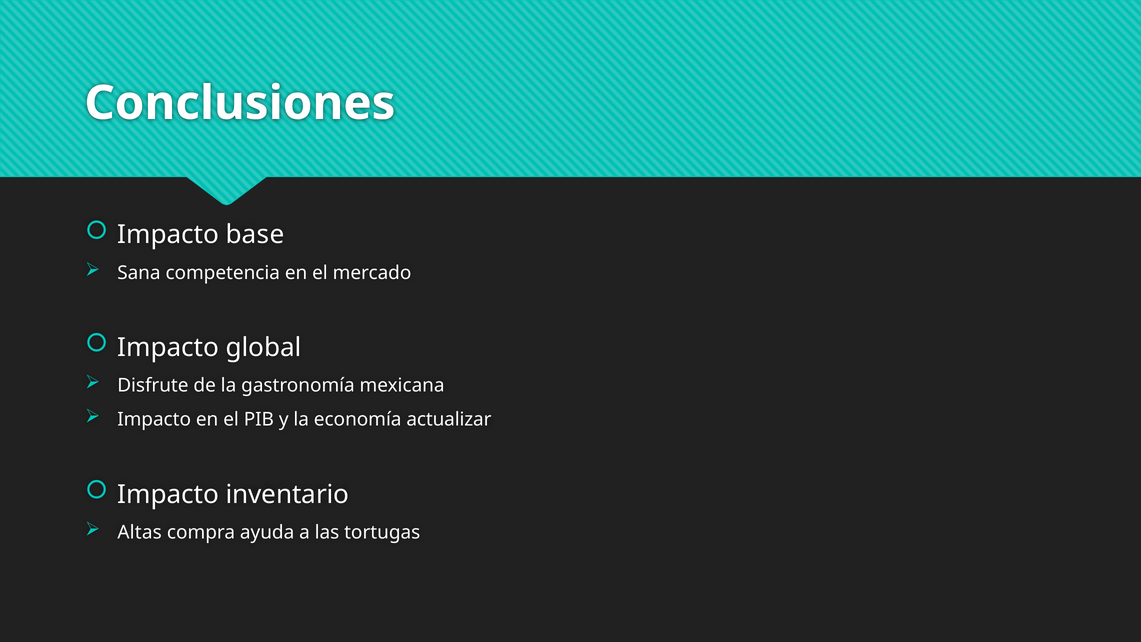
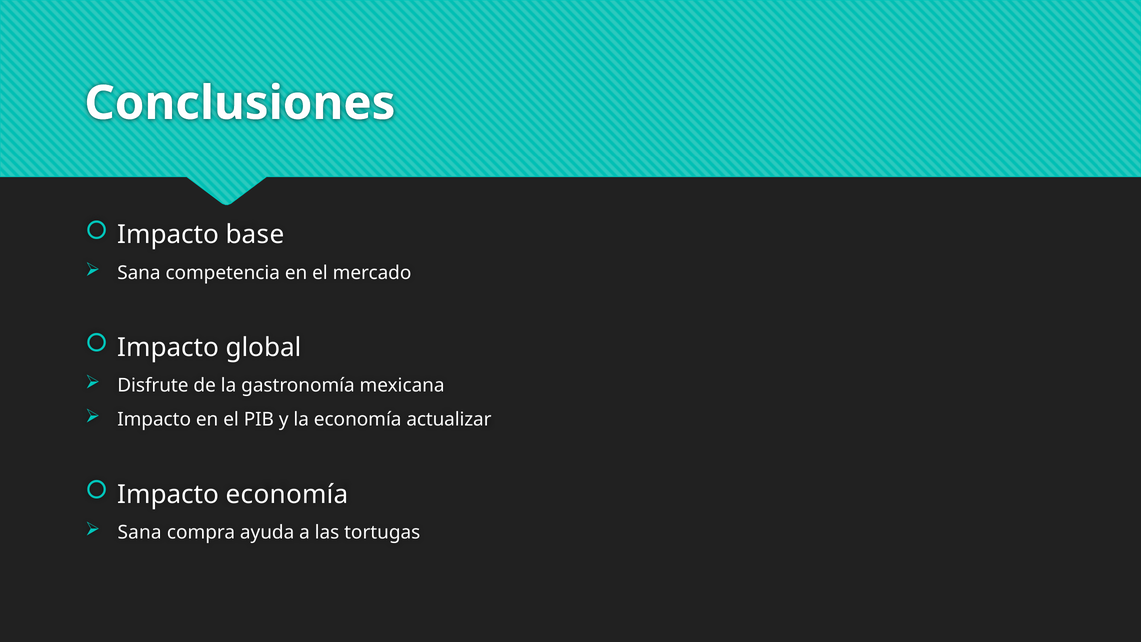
Impacto inventario: inventario -> economía
Altas at (140, 532): Altas -> Sana
